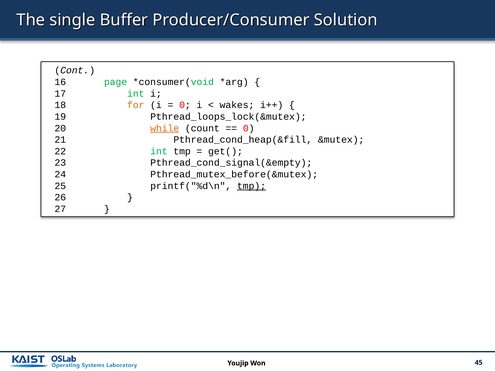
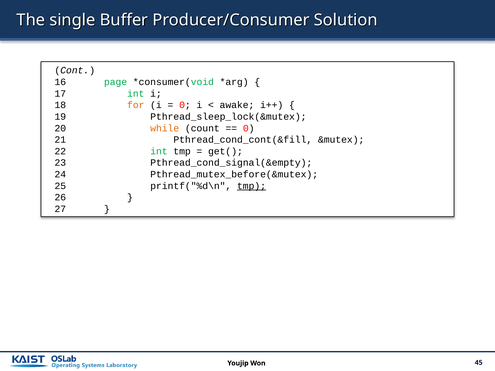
wakes: wakes -> awake
Pthread_loops_lock(&mutex: Pthread_loops_lock(&mutex -> Pthread_sleep_lock(&mutex
while underline: present -> none
Pthread_cond_heap(&fill: Pthread_cond_heap(&fill -> Pthread_cond_cont(&fill
